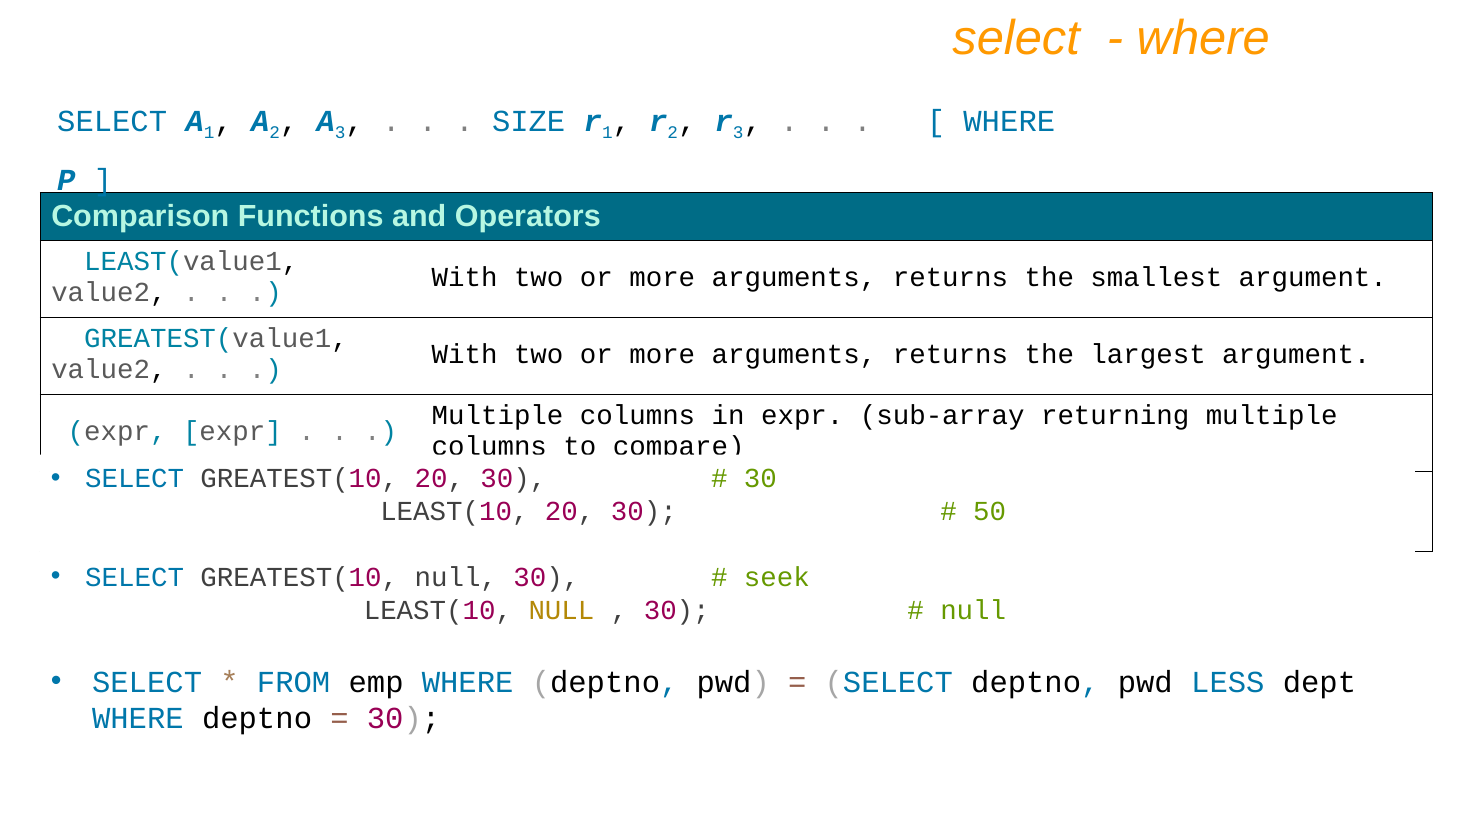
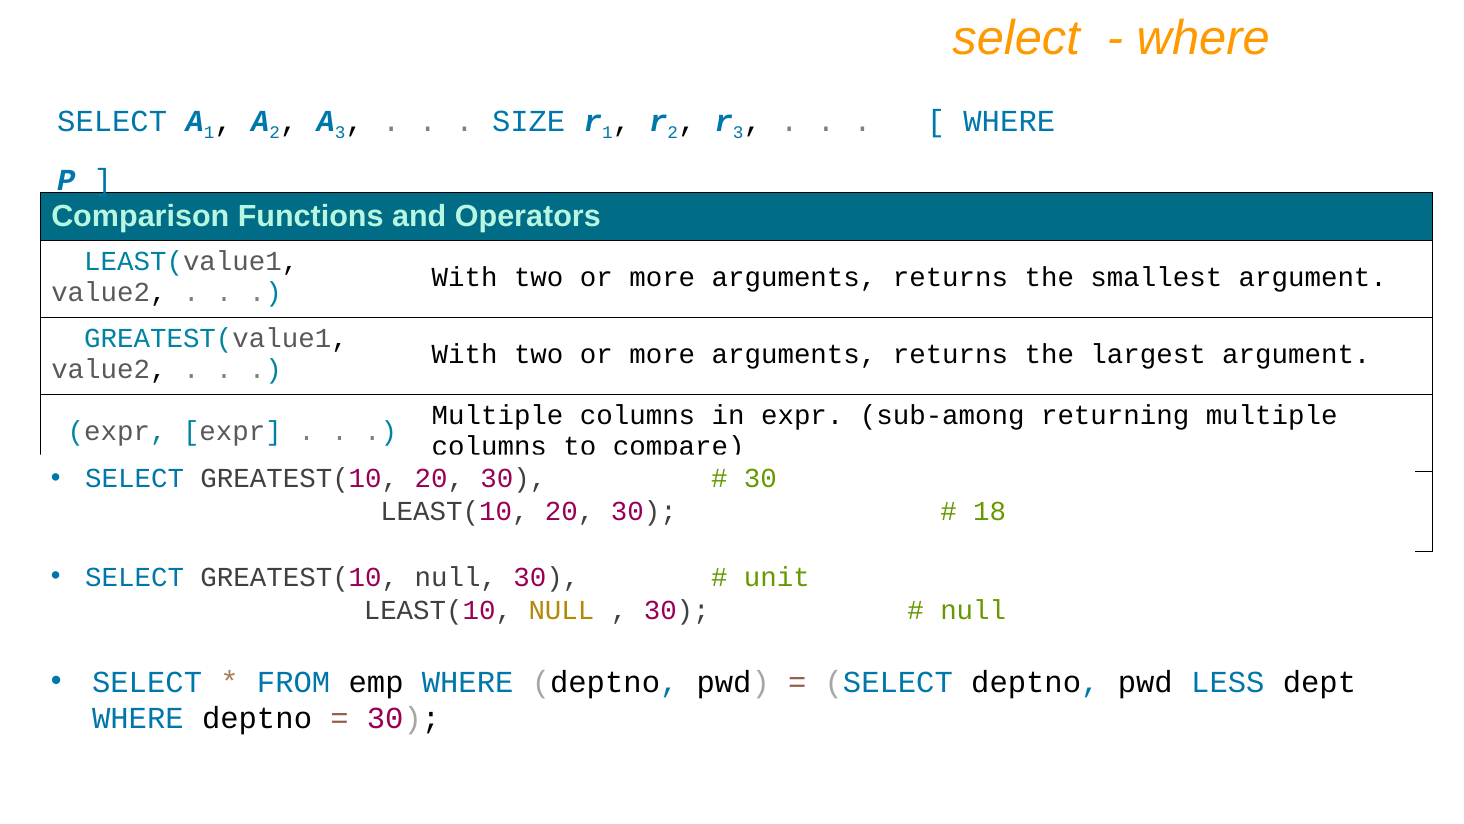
sub-array: sub-array -> sub-among
50: 50 -> 18
seek: seek -> unit
